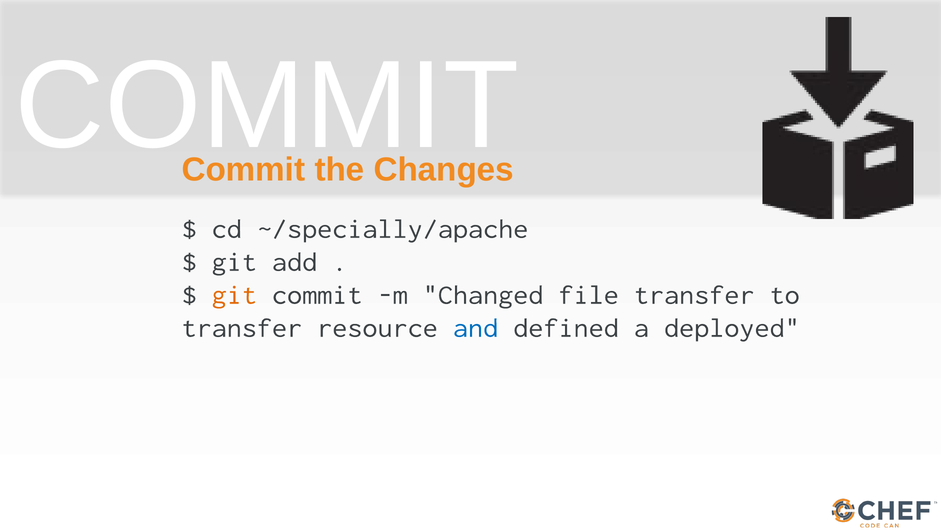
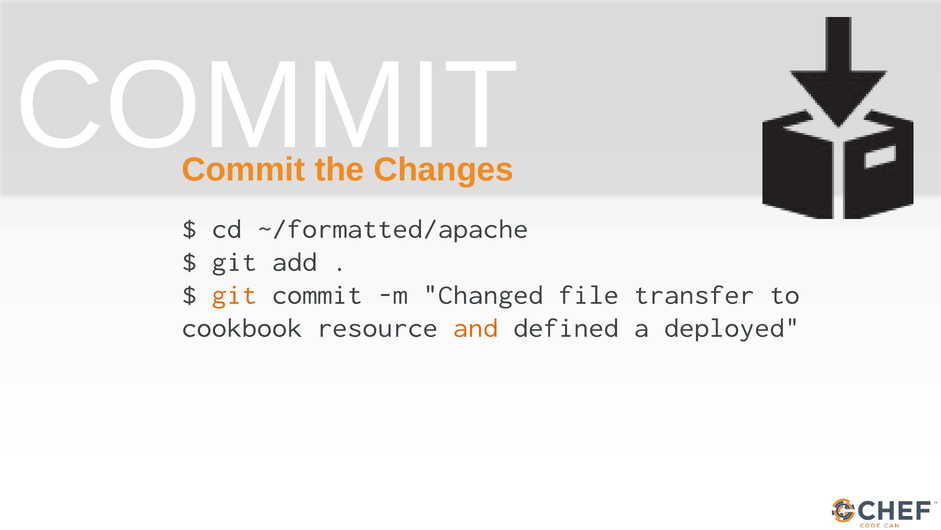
~/specially/apache: ~/specially/apache -> ~/formatted/apache
transfer at (242, 327): transfer -> cookbook
and colour: blue -> orange
